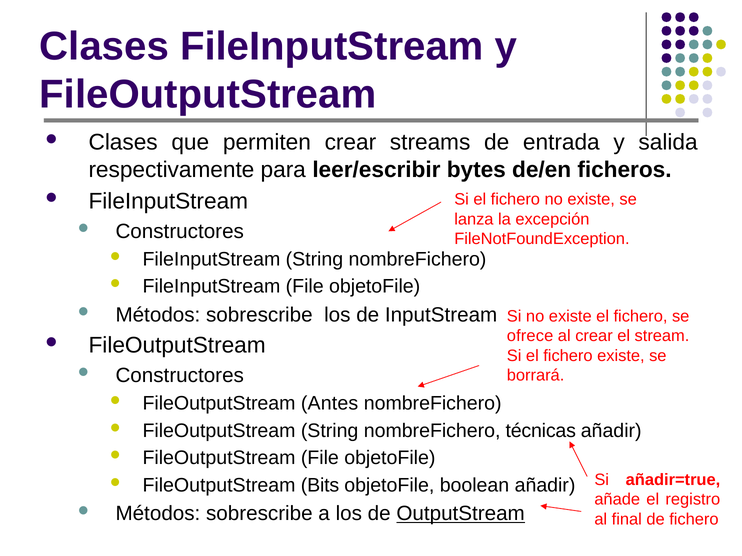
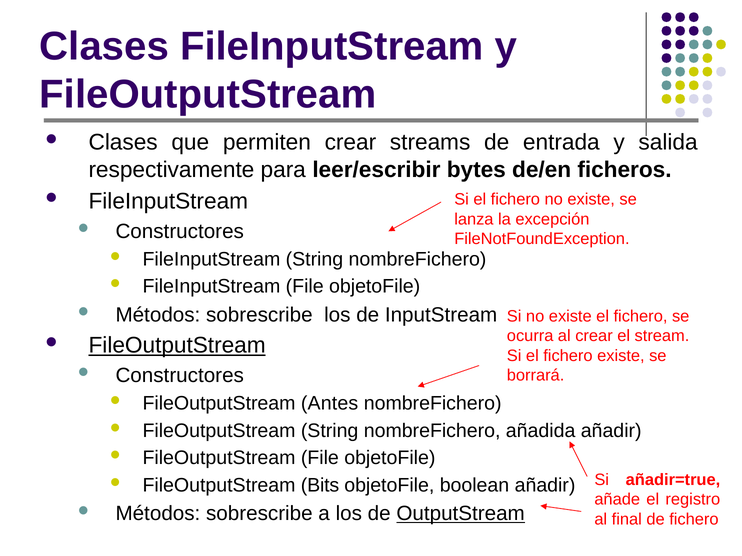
ofrece: ofrece -> ocurra
FileOutputStream at (177, 346) underline: none -> present
técnicas: técnicas -> añadida
